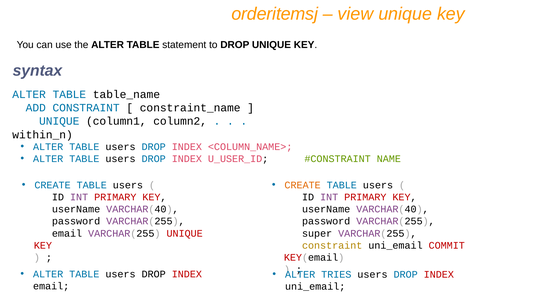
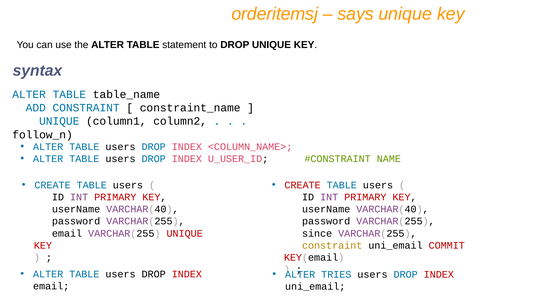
view: view -> says
within_n: within_n -> follow_n
CREATE at (303, 185) colour: orange -> red
super: super -> since
